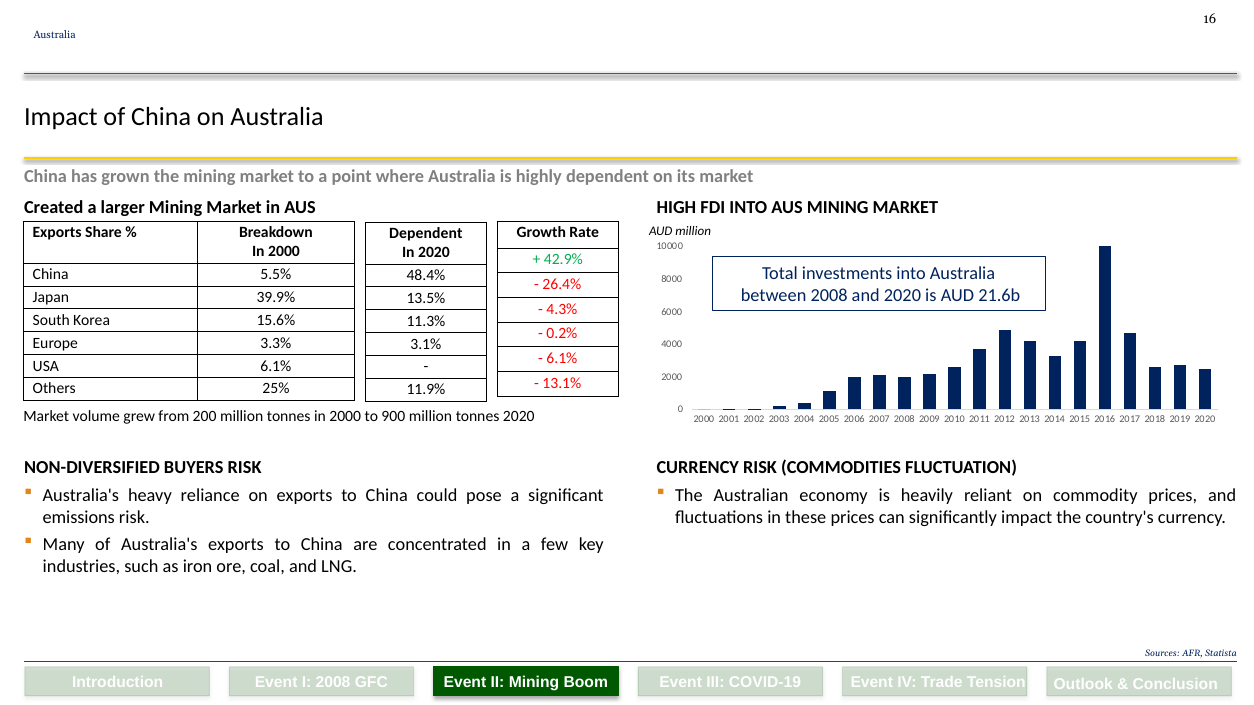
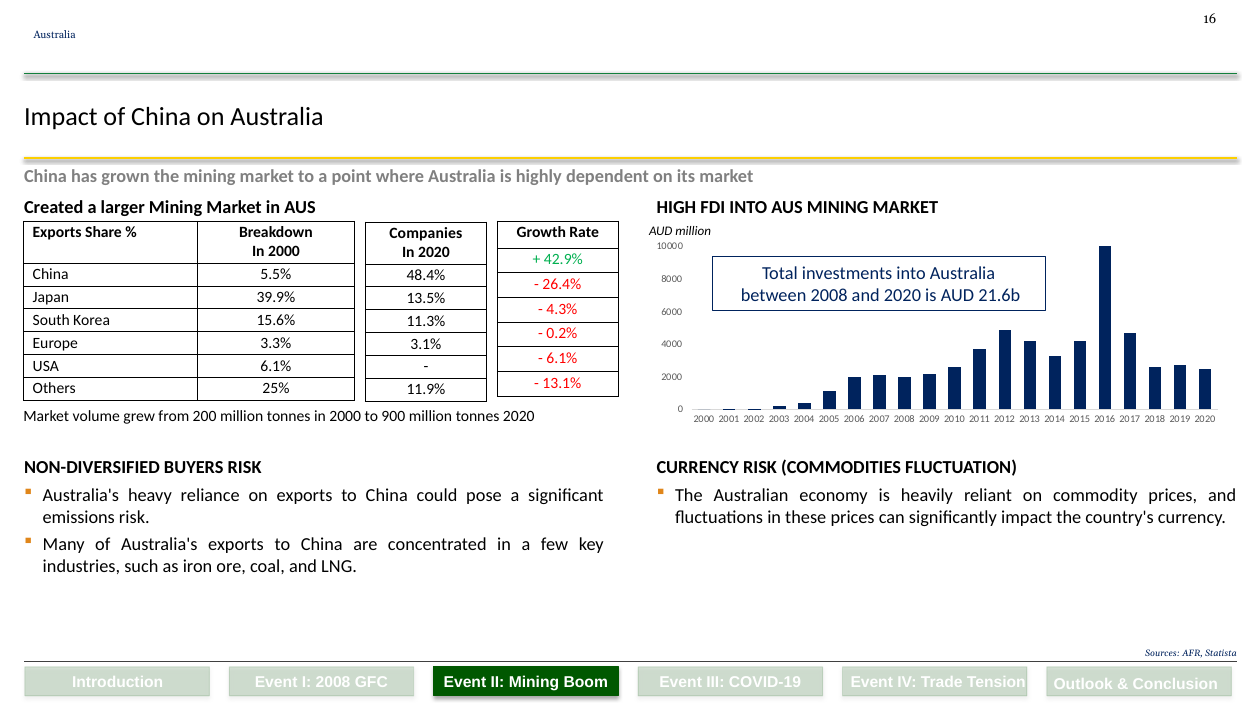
Dependent at (426, 234): Dependent -> Companies
